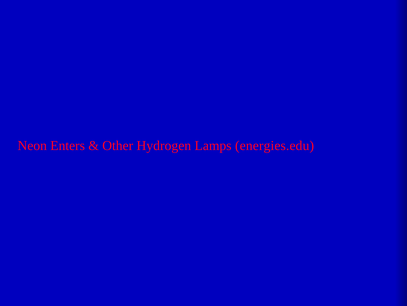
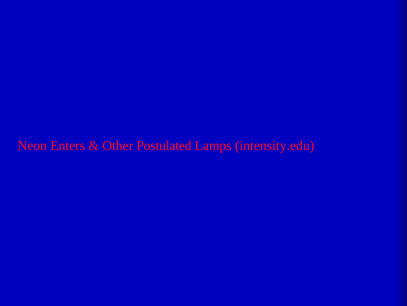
Hydrogen: Hydrogen -> Postulated
energies.edu: energies.edu -> intensity.edu
